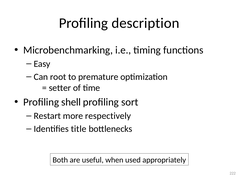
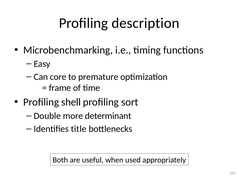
root: root -> core
setter: setter -> frame
Restart: Restart -> Double
respectively: respectively -> determinant
